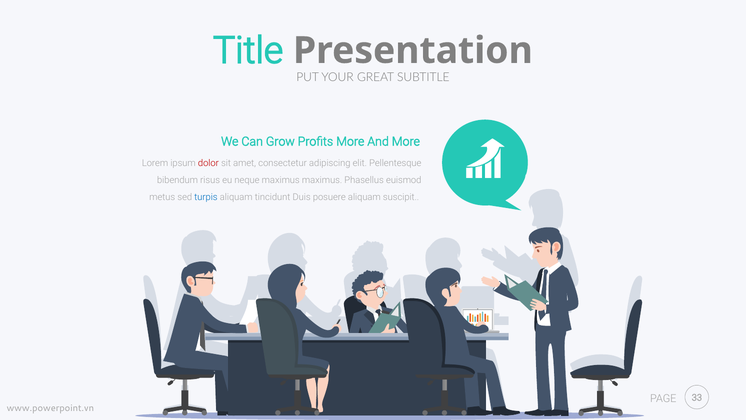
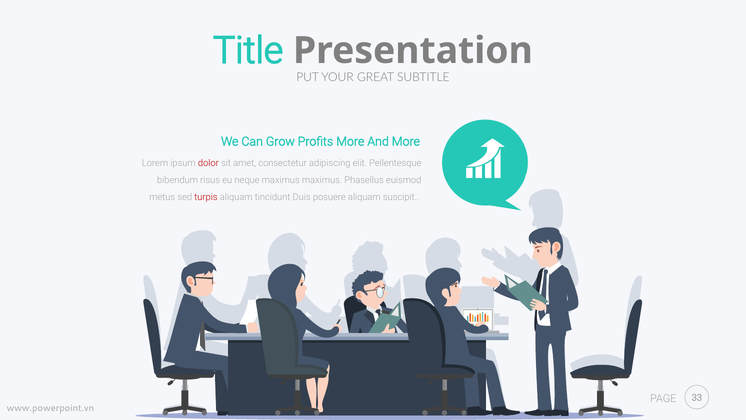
turpis colour: blue -> red
